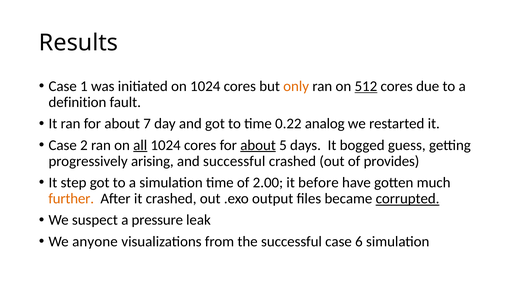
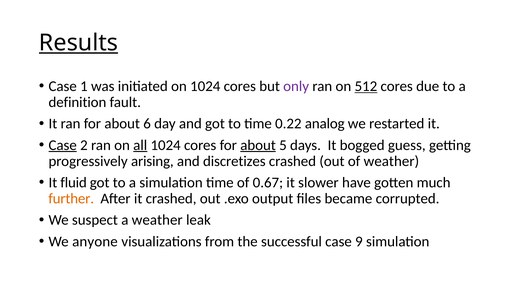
Results underline: none -> present
only colour: orange -> purple
7: 7 -> 6
Case at (63, 145) underline: none -> present
and successful: successful -> discretizes
of provides: provides -> weather
step: step -> fluid
2.00: 2.00 -> 0.67
before: before -> slower
corrupted underline: present -> none
a pressure: pressure -> weather
6: 6 -> 9
